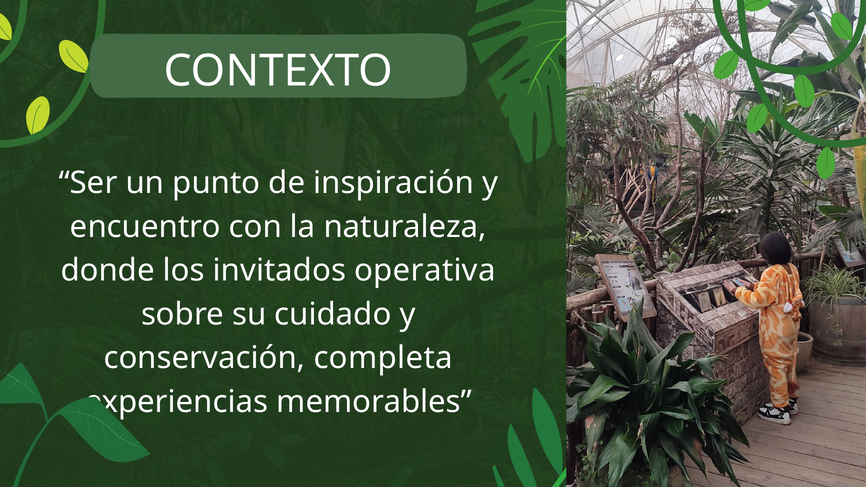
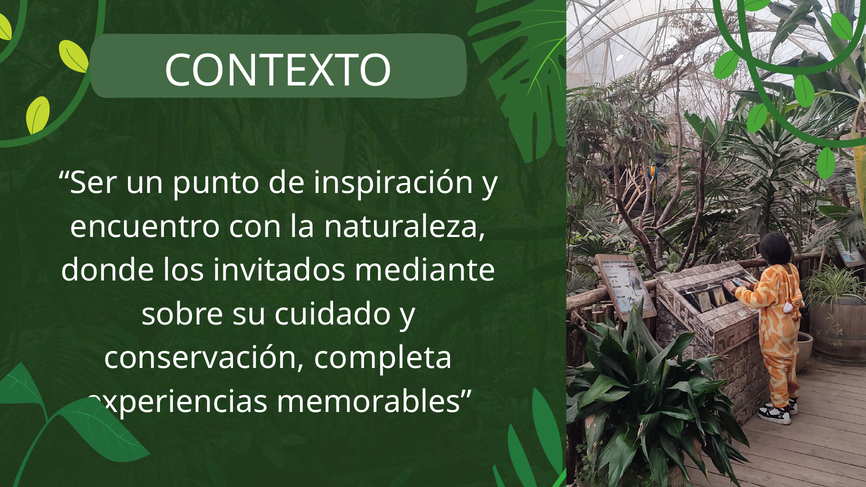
operativa: operativa -> mediante
